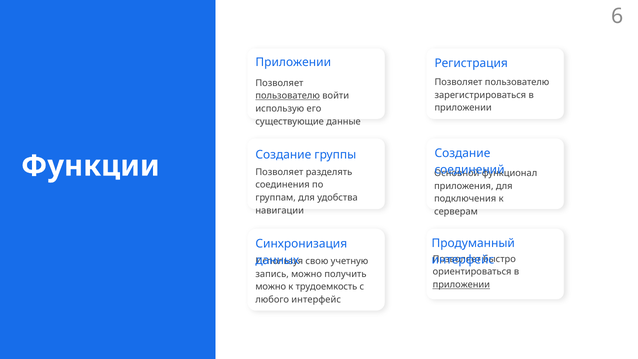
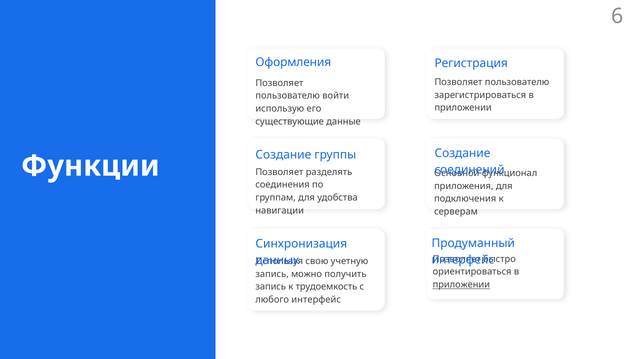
Приложении at (293, 62): Приложении -> Оформления
пользователю at (288, 96) underline: present -> none
можно at (271, 287): можно -> запись
